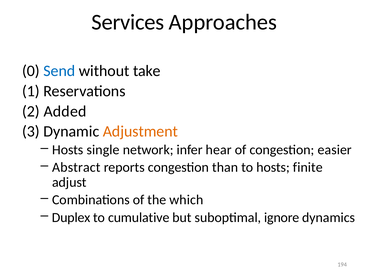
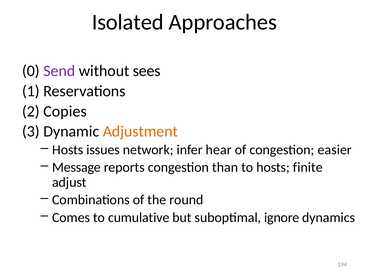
Services: Services -> Isolated
Send colour: blue -> purple
take: take -> sees
Added: Added -> Copies
single: single -> issues
Abstract: Abstract -> Message
which: which -> round
Duplex: Duplex -> Comes
